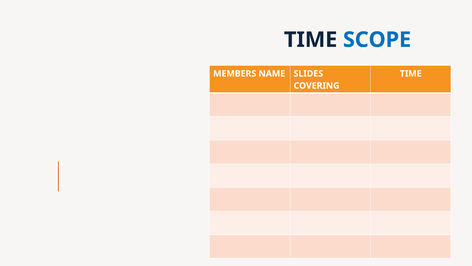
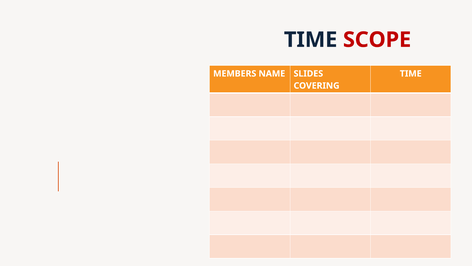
SCOPE colour: blue -> red
